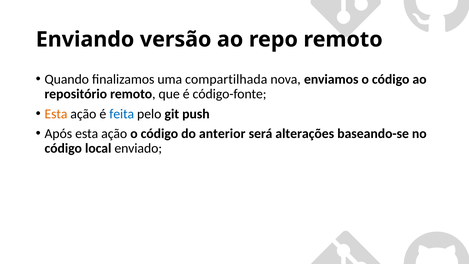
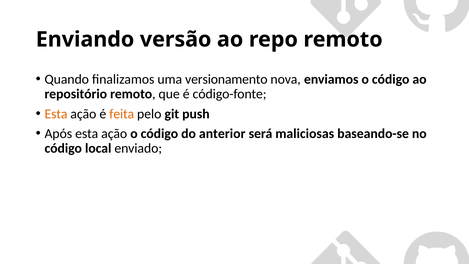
compartilhada: compartilhada -> versionamento
feita colour: blue -> orange
alterações: alterações -> maliciosas
